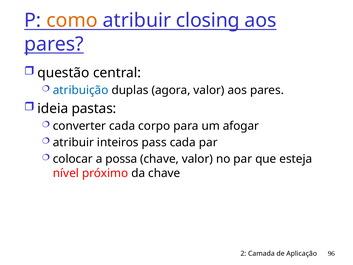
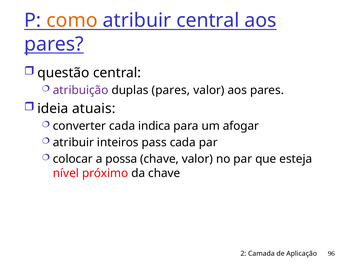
atribuir closing: closing -> central
atribuição colour: blue -> purple
duplas agora: agora -> pares
pastas: pastas -> atuais
corpo: corpo -> indica
